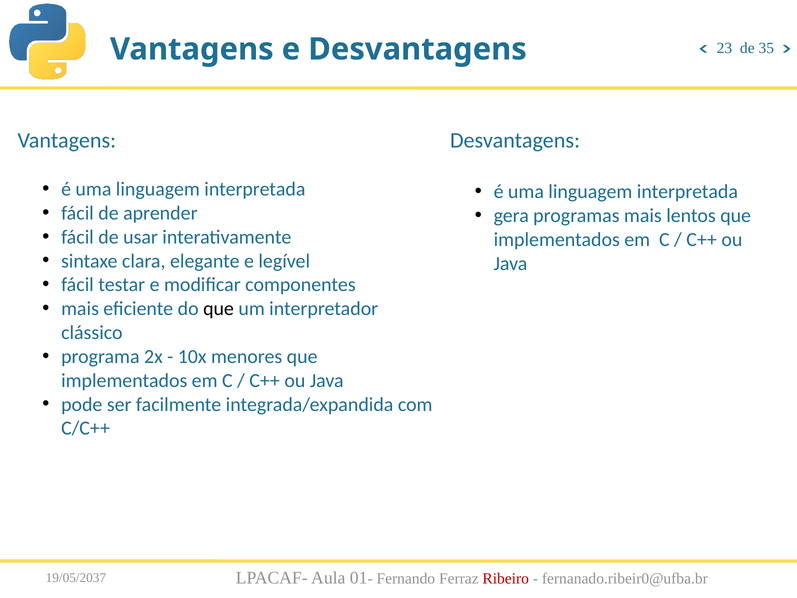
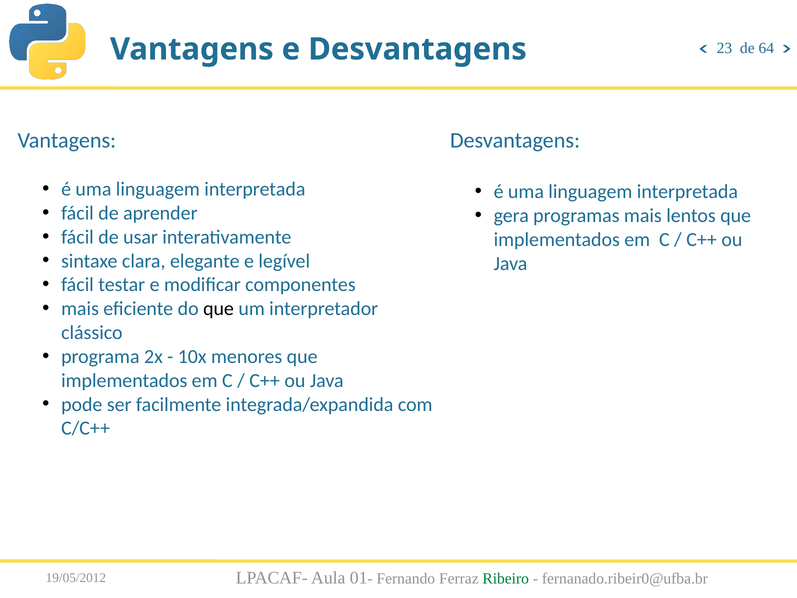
35: 35 -> 64
19/05/2037: 19/05/2037 -> 19/05/2012
Ribeiro colour: red -> green
